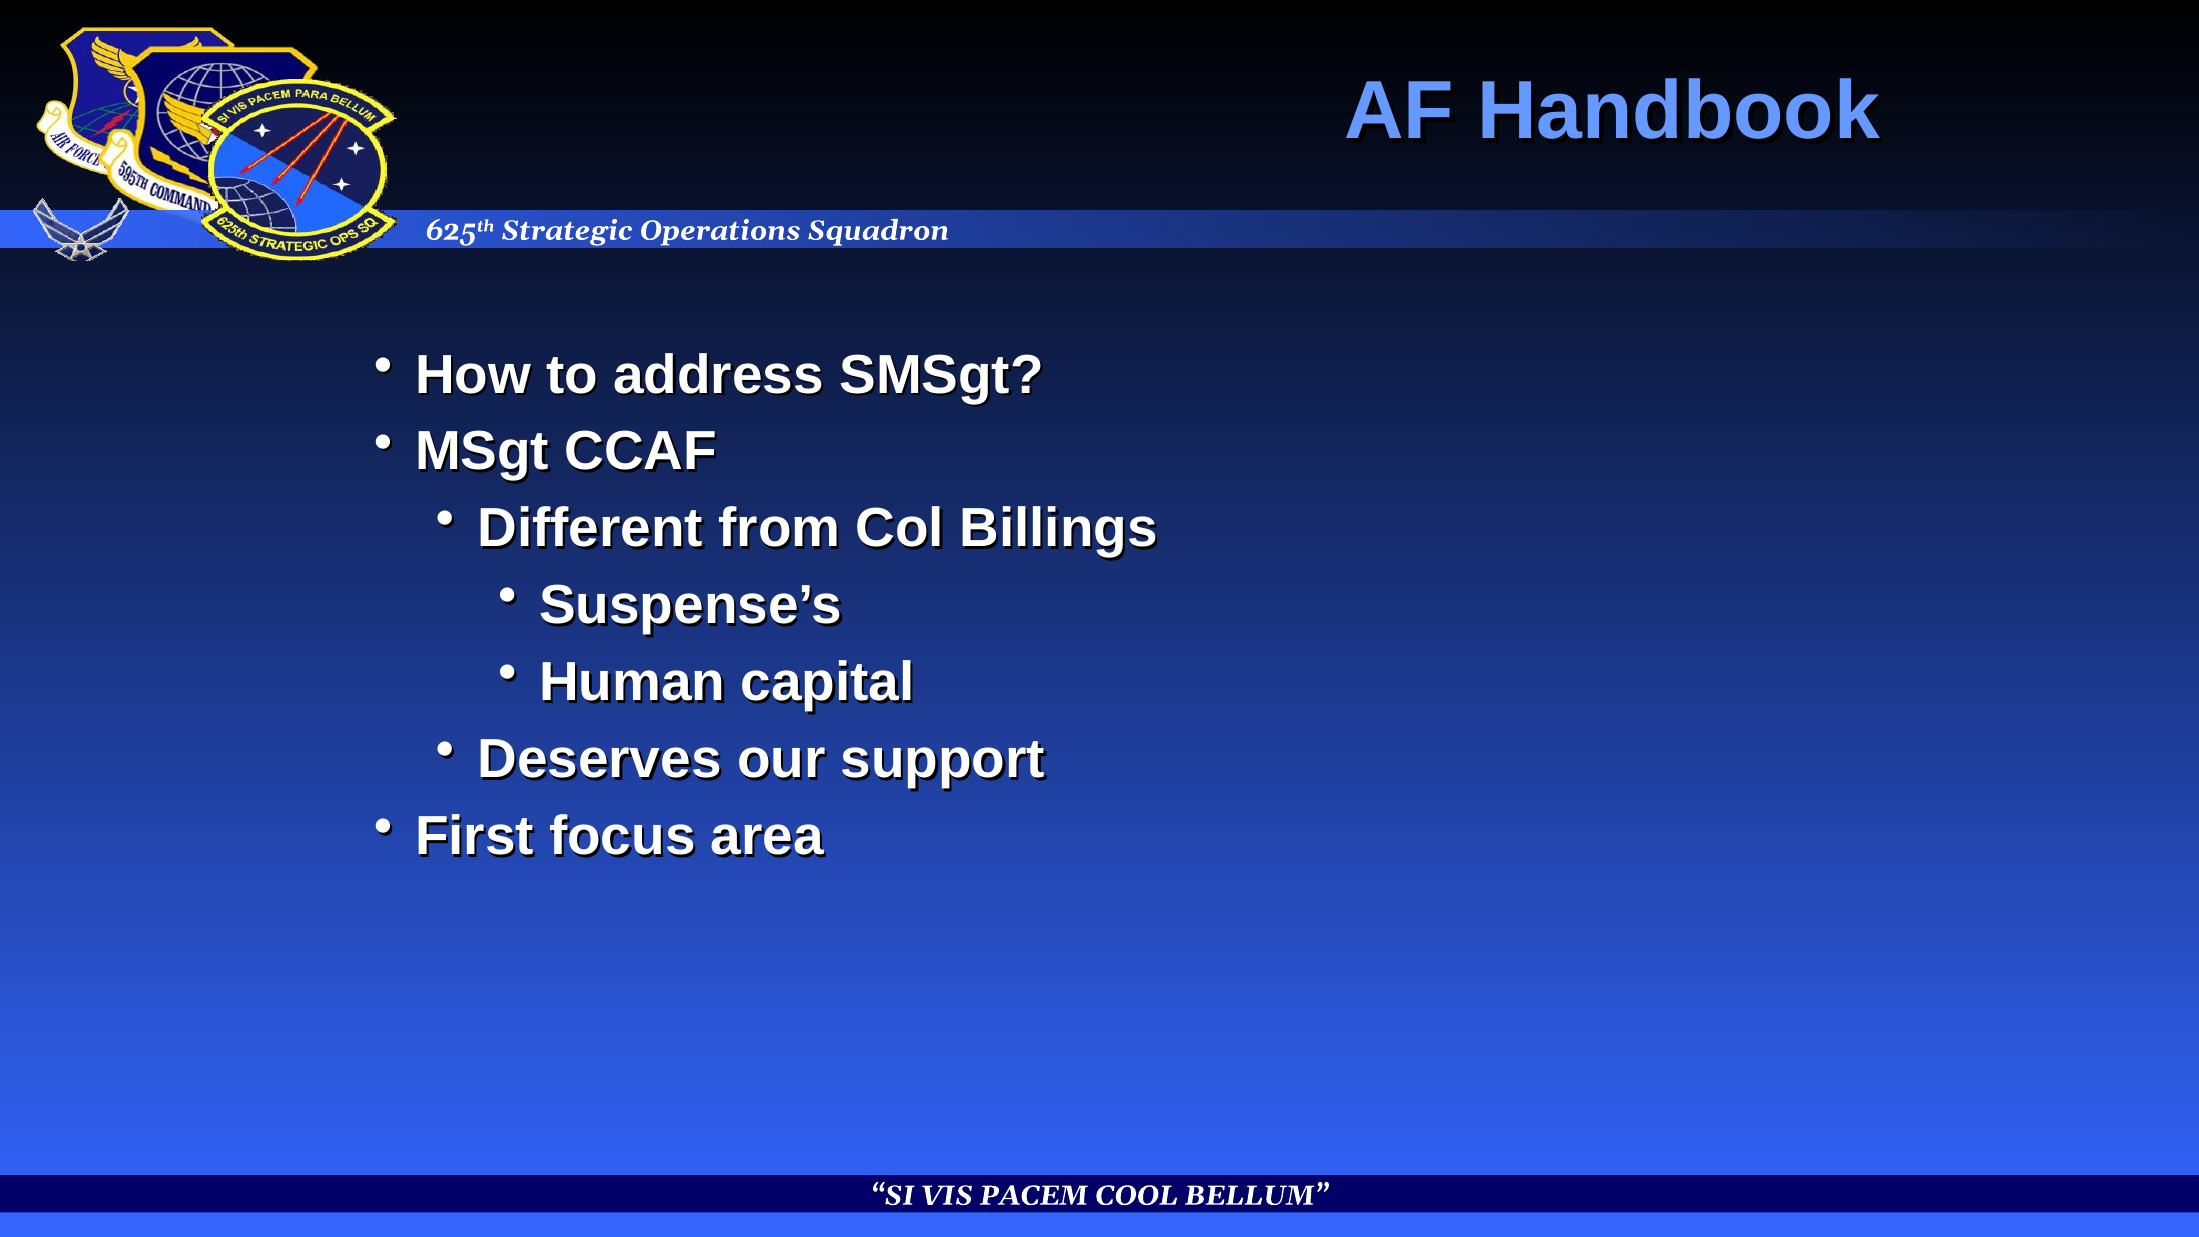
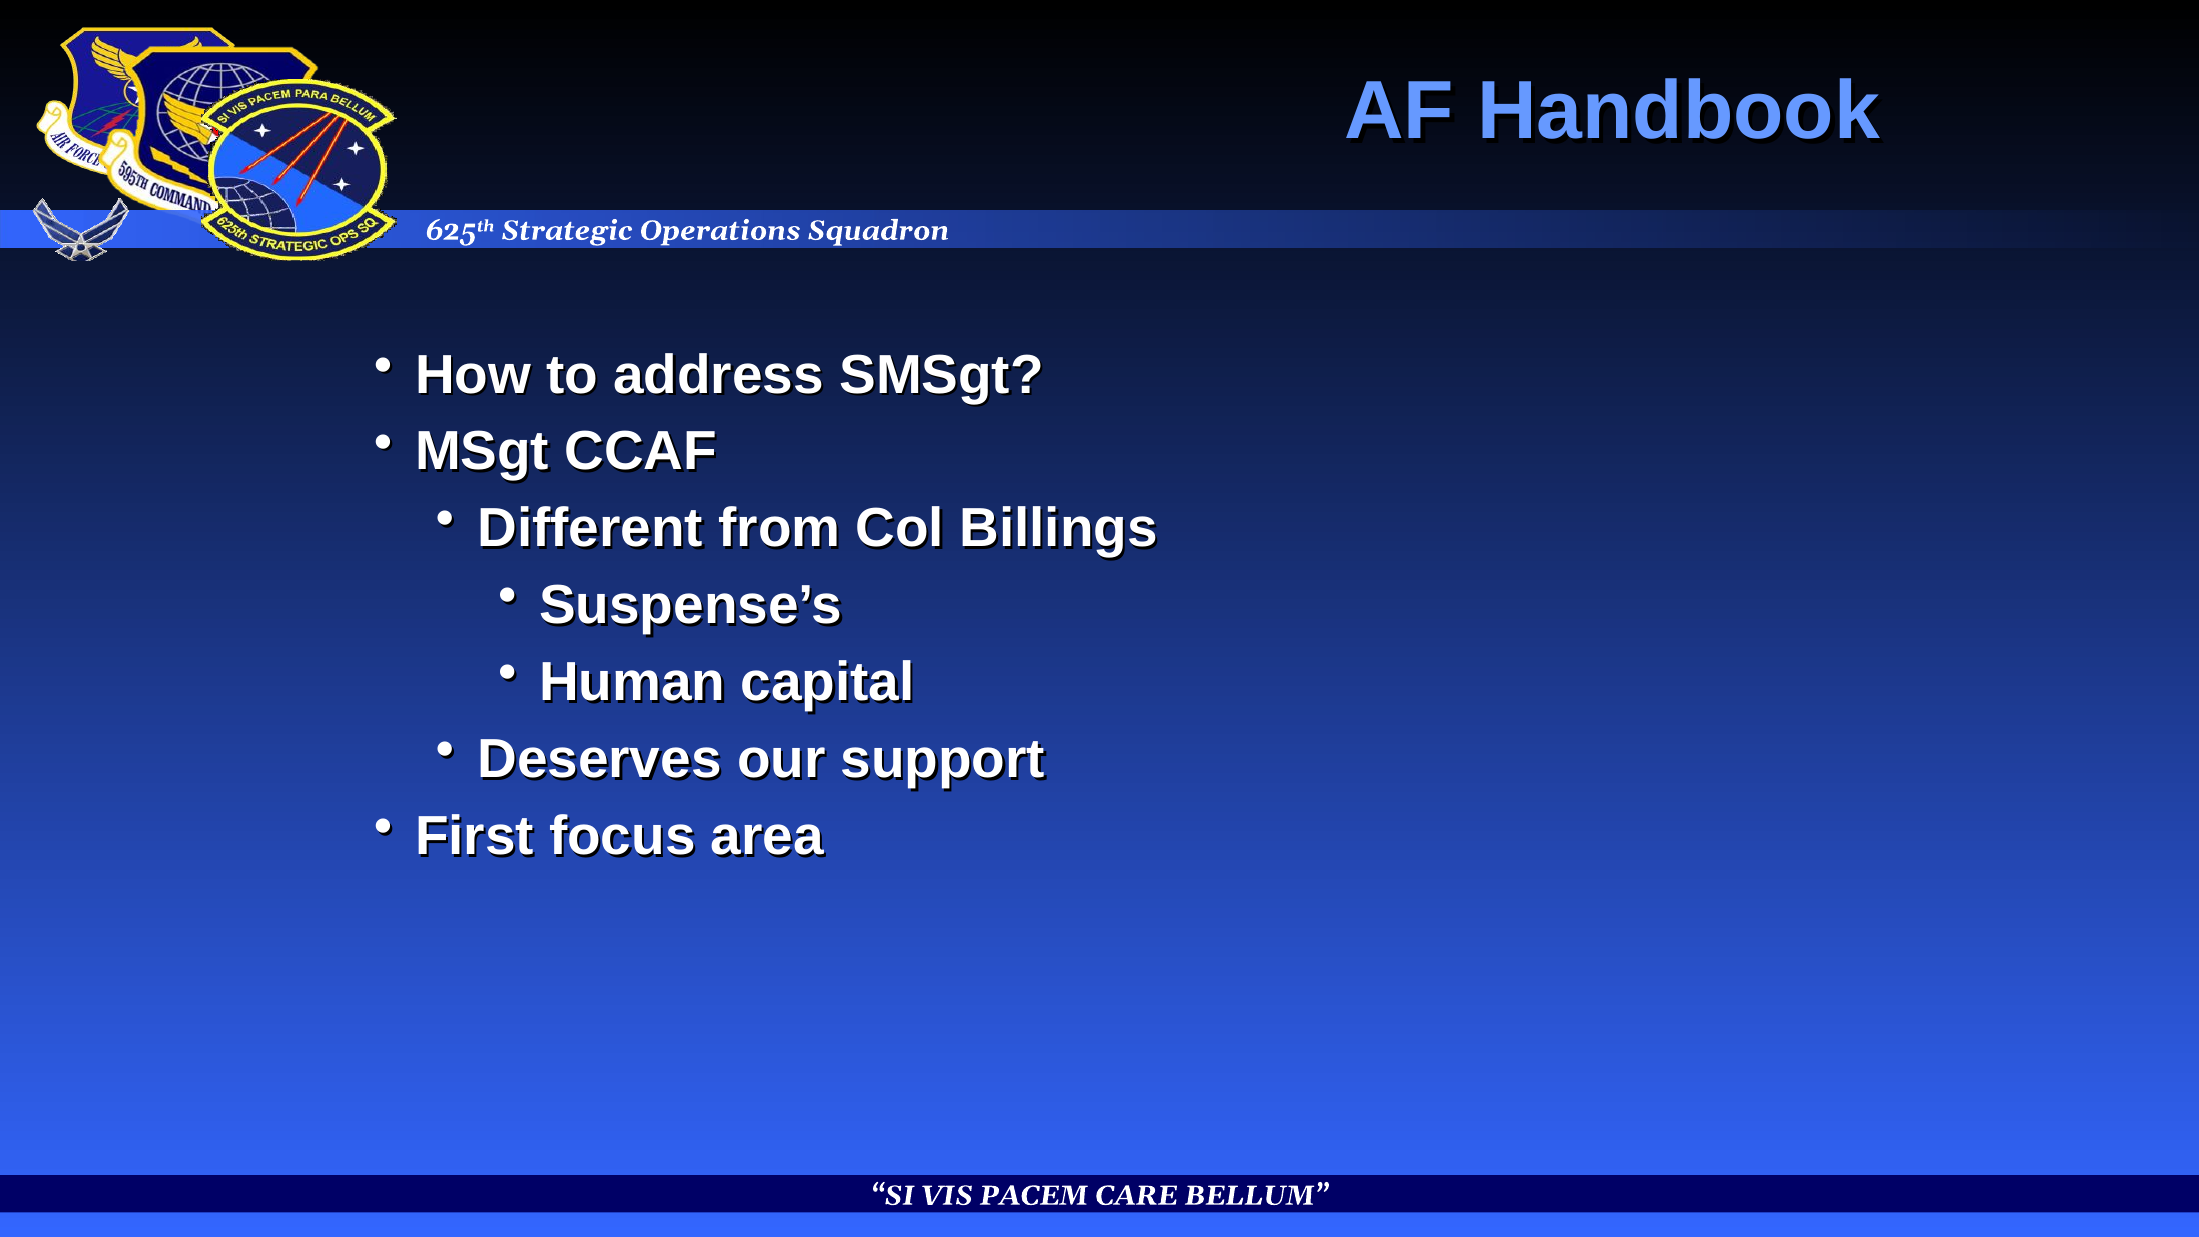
COOL: COOL -> CARE
